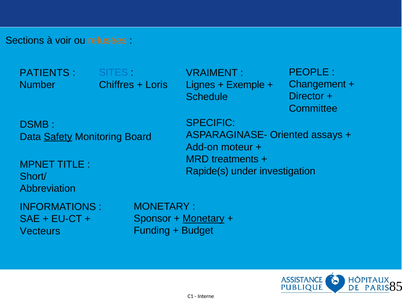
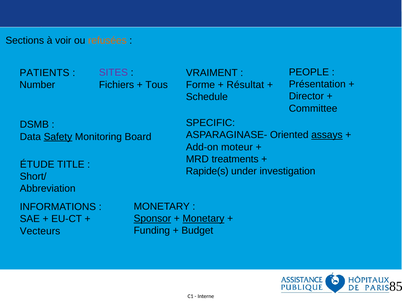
SITES colour: blue -> purple
Changement: Changement -> Présentation
Chiffres: Chiffres -> Fichiers
Loris: Loris -> Tous
Lignes: Lignes -> Forme
Exemple: Exemple -> Résultat
assays underline: none -> present
MPNET: MPNET -> ÉTUDE
Sponsor underline: none -> present
